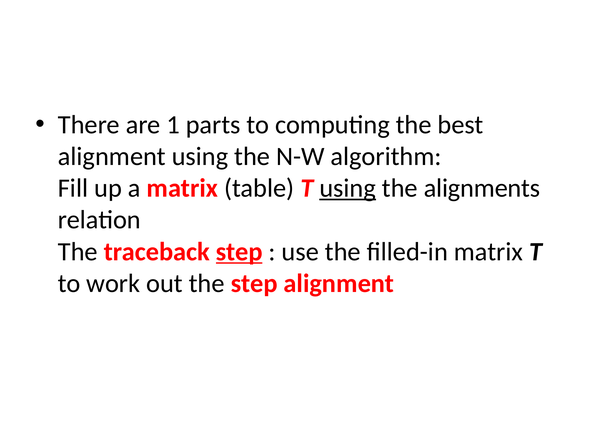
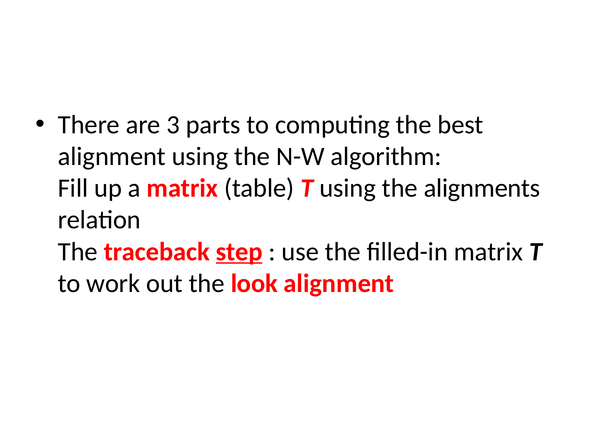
1: 1 -> 3
using at (348, 188) underline: present -> none
the step: step -> look
